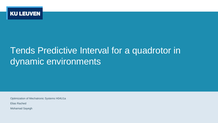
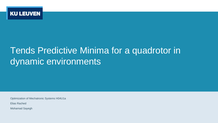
Interval: Interval -> Minima
